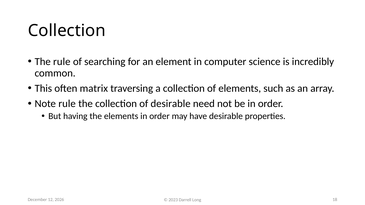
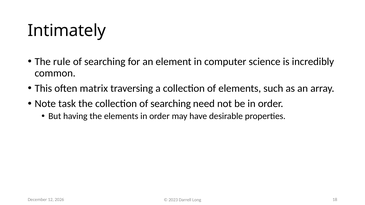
Collection at (67, 31): Collection -> Intimately
Note rule: rule -> task
collection of desirable: desirable -> searching
